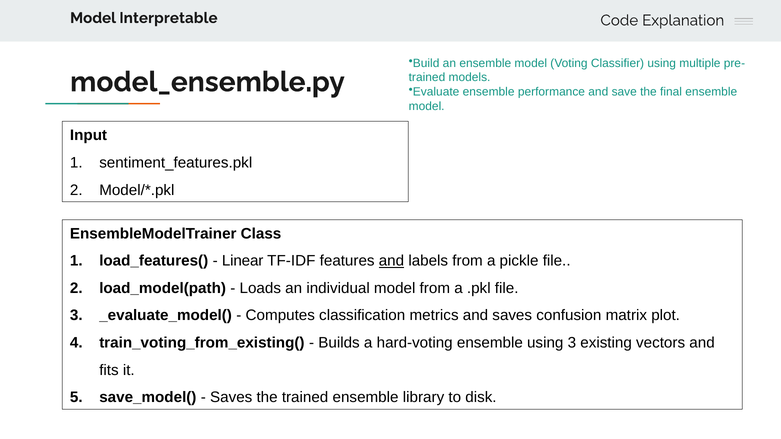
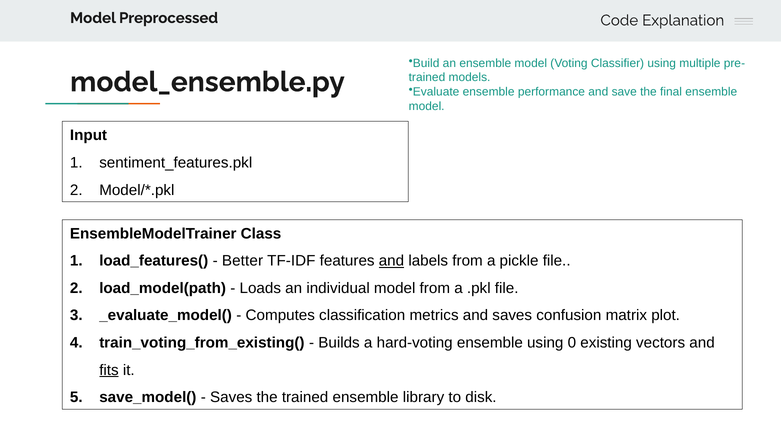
Interpretable: Interpretable -> Preprocessed
Linear: Linear -> Better
using 3: 3 -> 0
fits underline: none -> present
